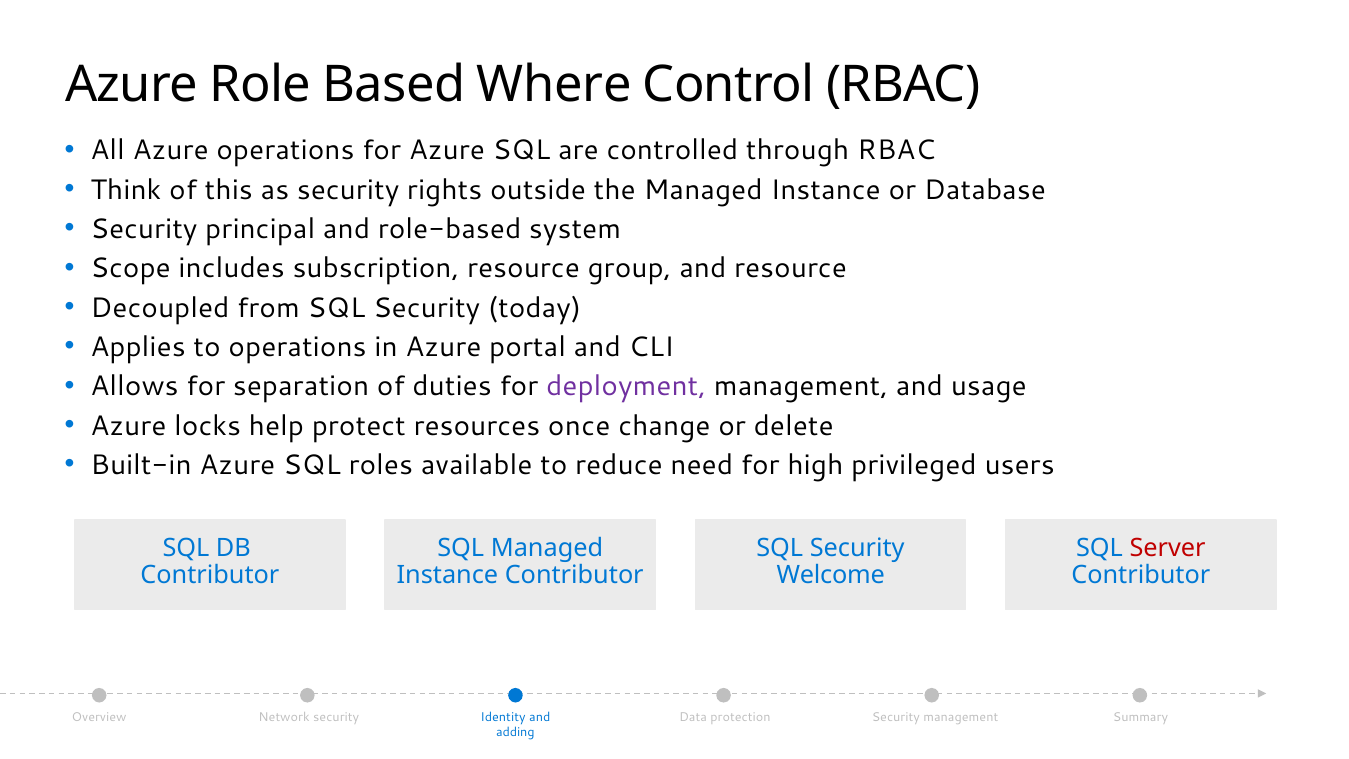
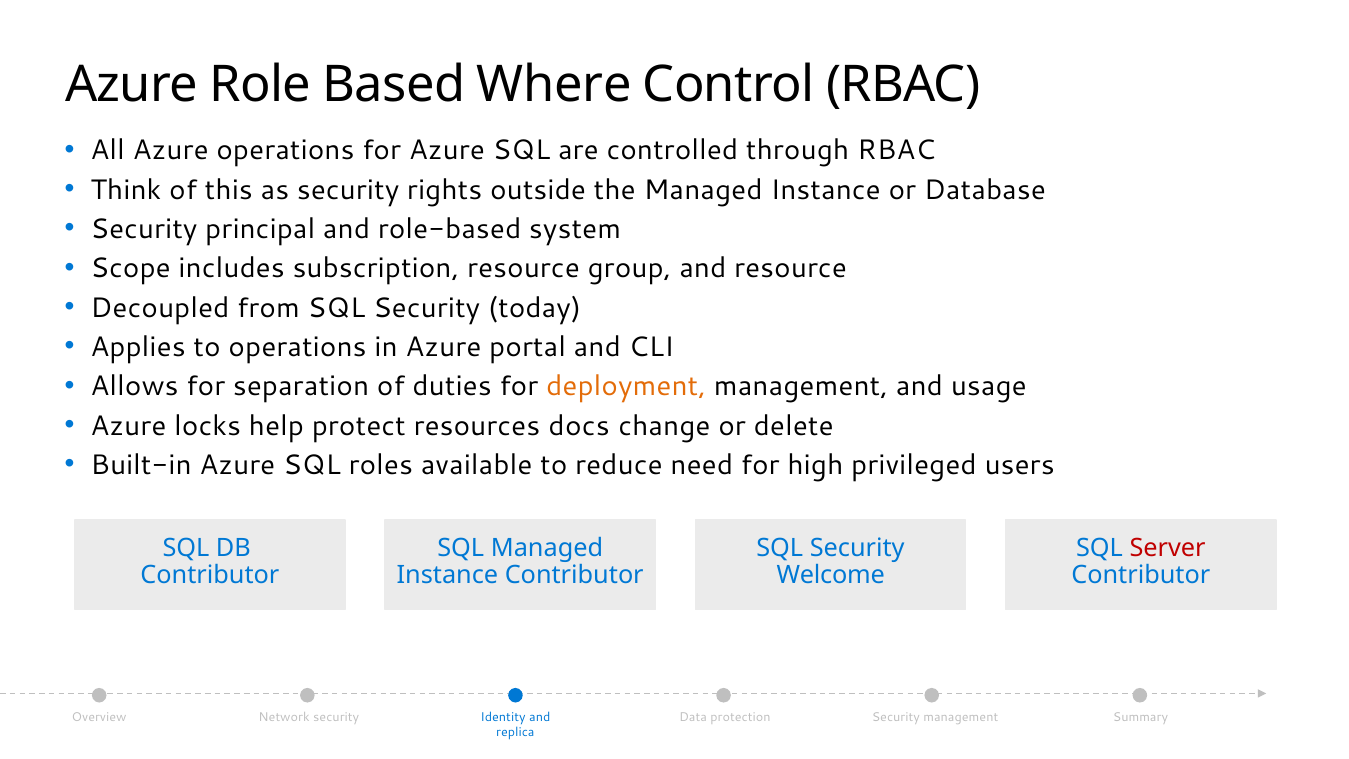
deployment colour: purple -> orange
once: once -> docs
adding: adding -> replica
